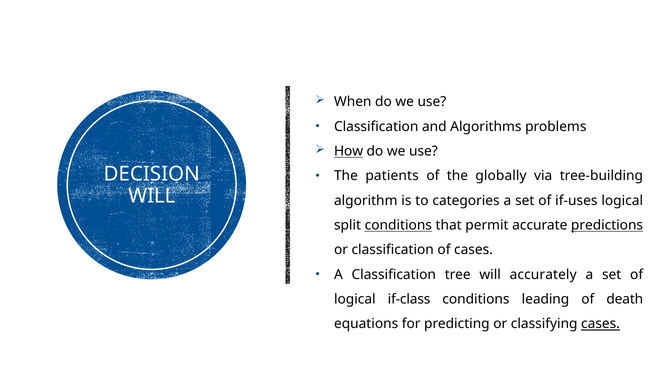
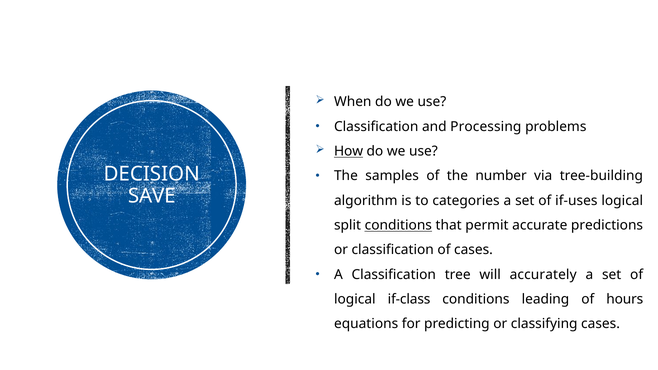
Algorithms: Algorithms -> Processing
patients: patients -> samples
globally: globally -> number
WILL at (152, 196): WILL -> SAVE
predictions underline: present -> none
death: death -> hours
cases at (601, 324) underline: present -> none
